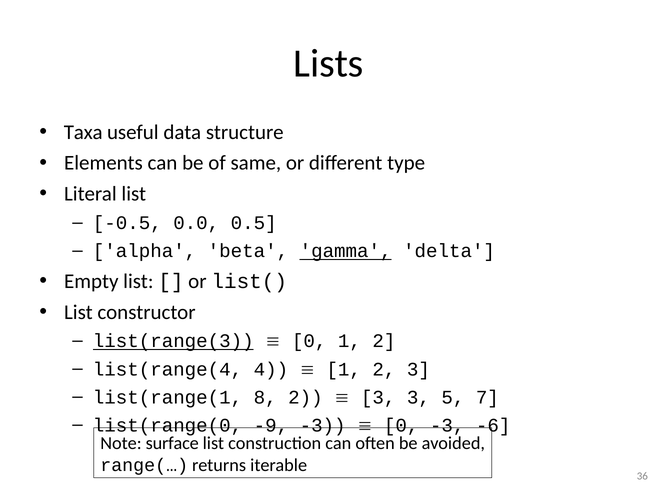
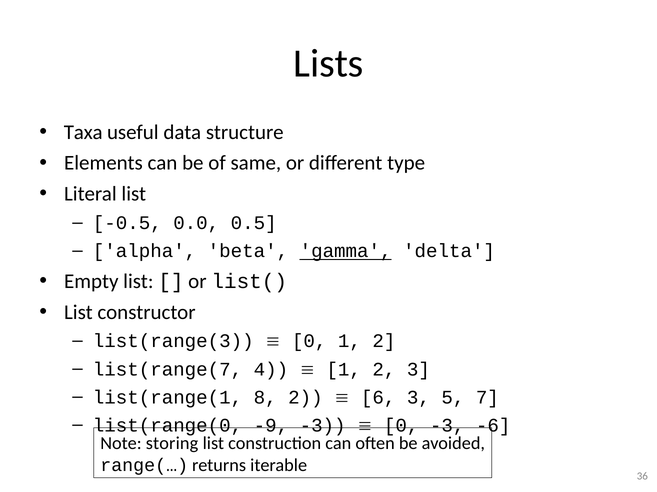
list(range(3 underline: present -> none
list(range(4: list(range(4 -> list(range(7
3 at (378, 398): 3 -> 6
surface: surface -> storing
